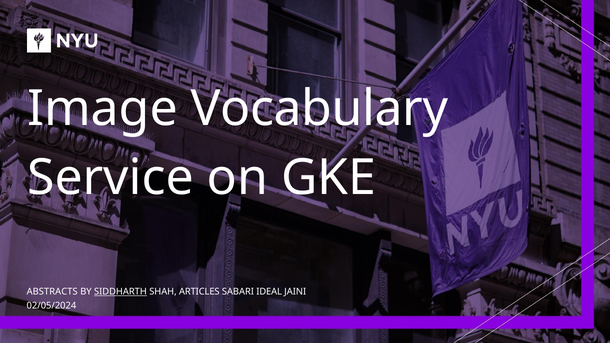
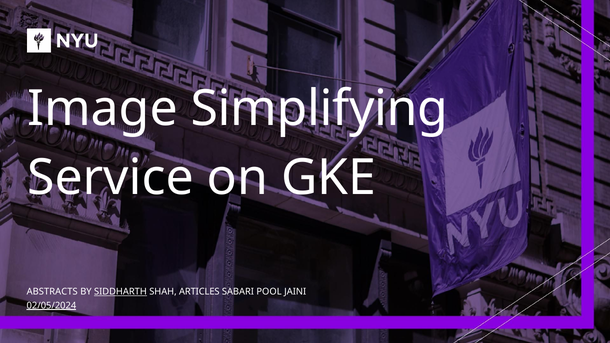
Vocabulary: Vocabulary -> Simplifying
IDEAL: IDEAL -> POOL
02/05/2024 underline: none -> present
